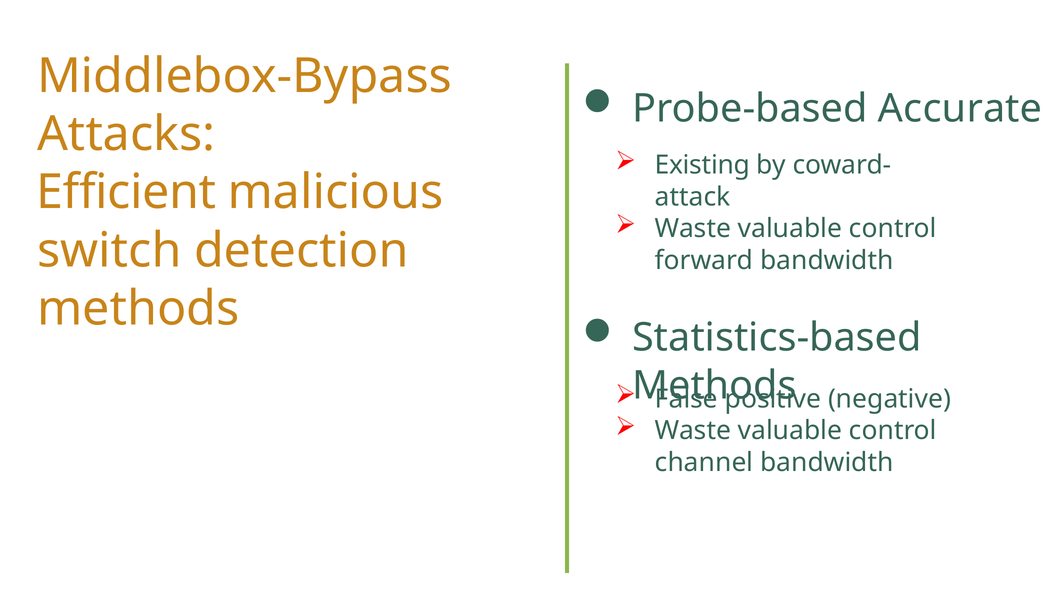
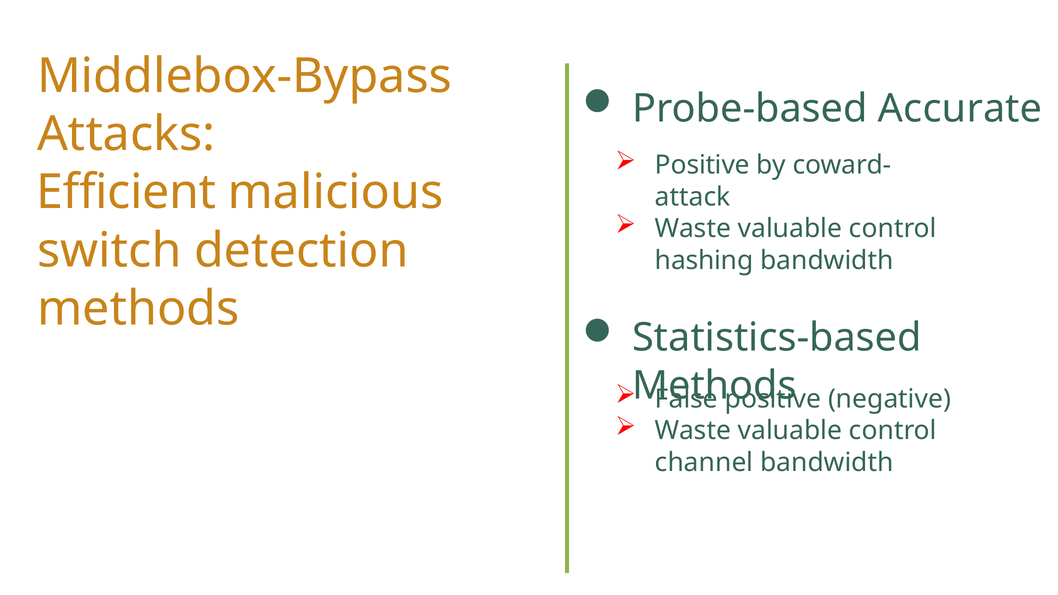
Existing at (702, 165): Existing -> Positive
forward: forward -> hashing
